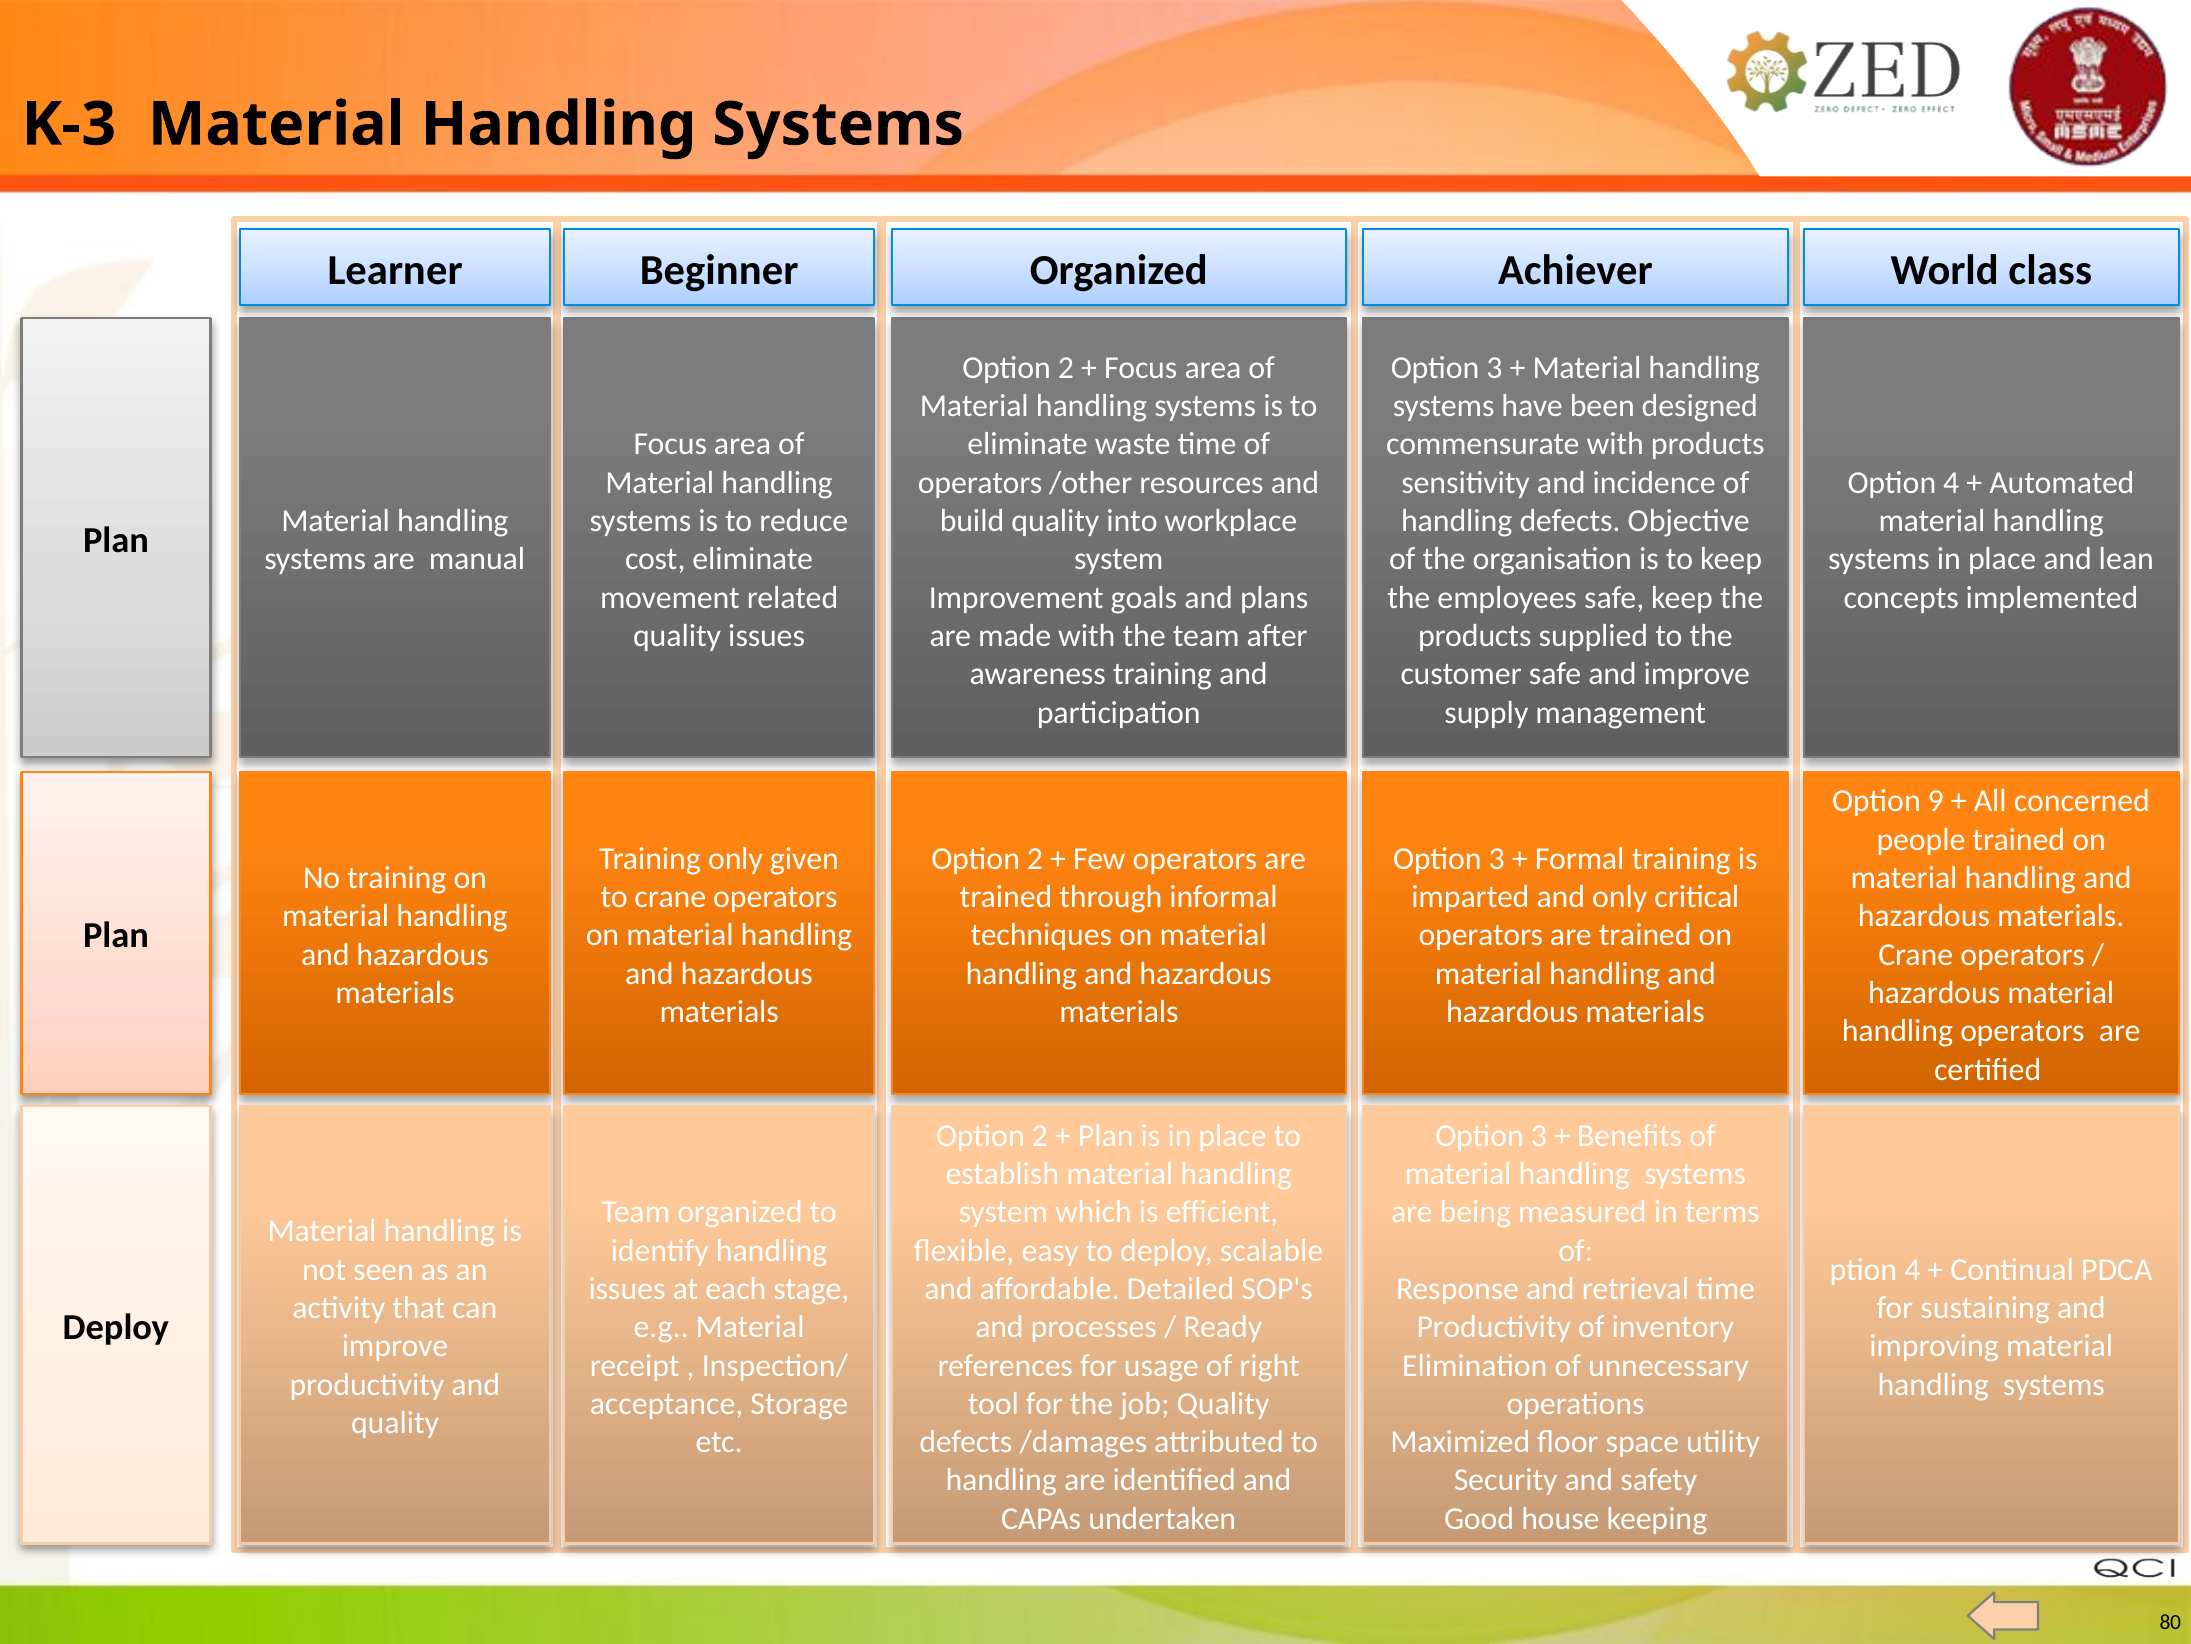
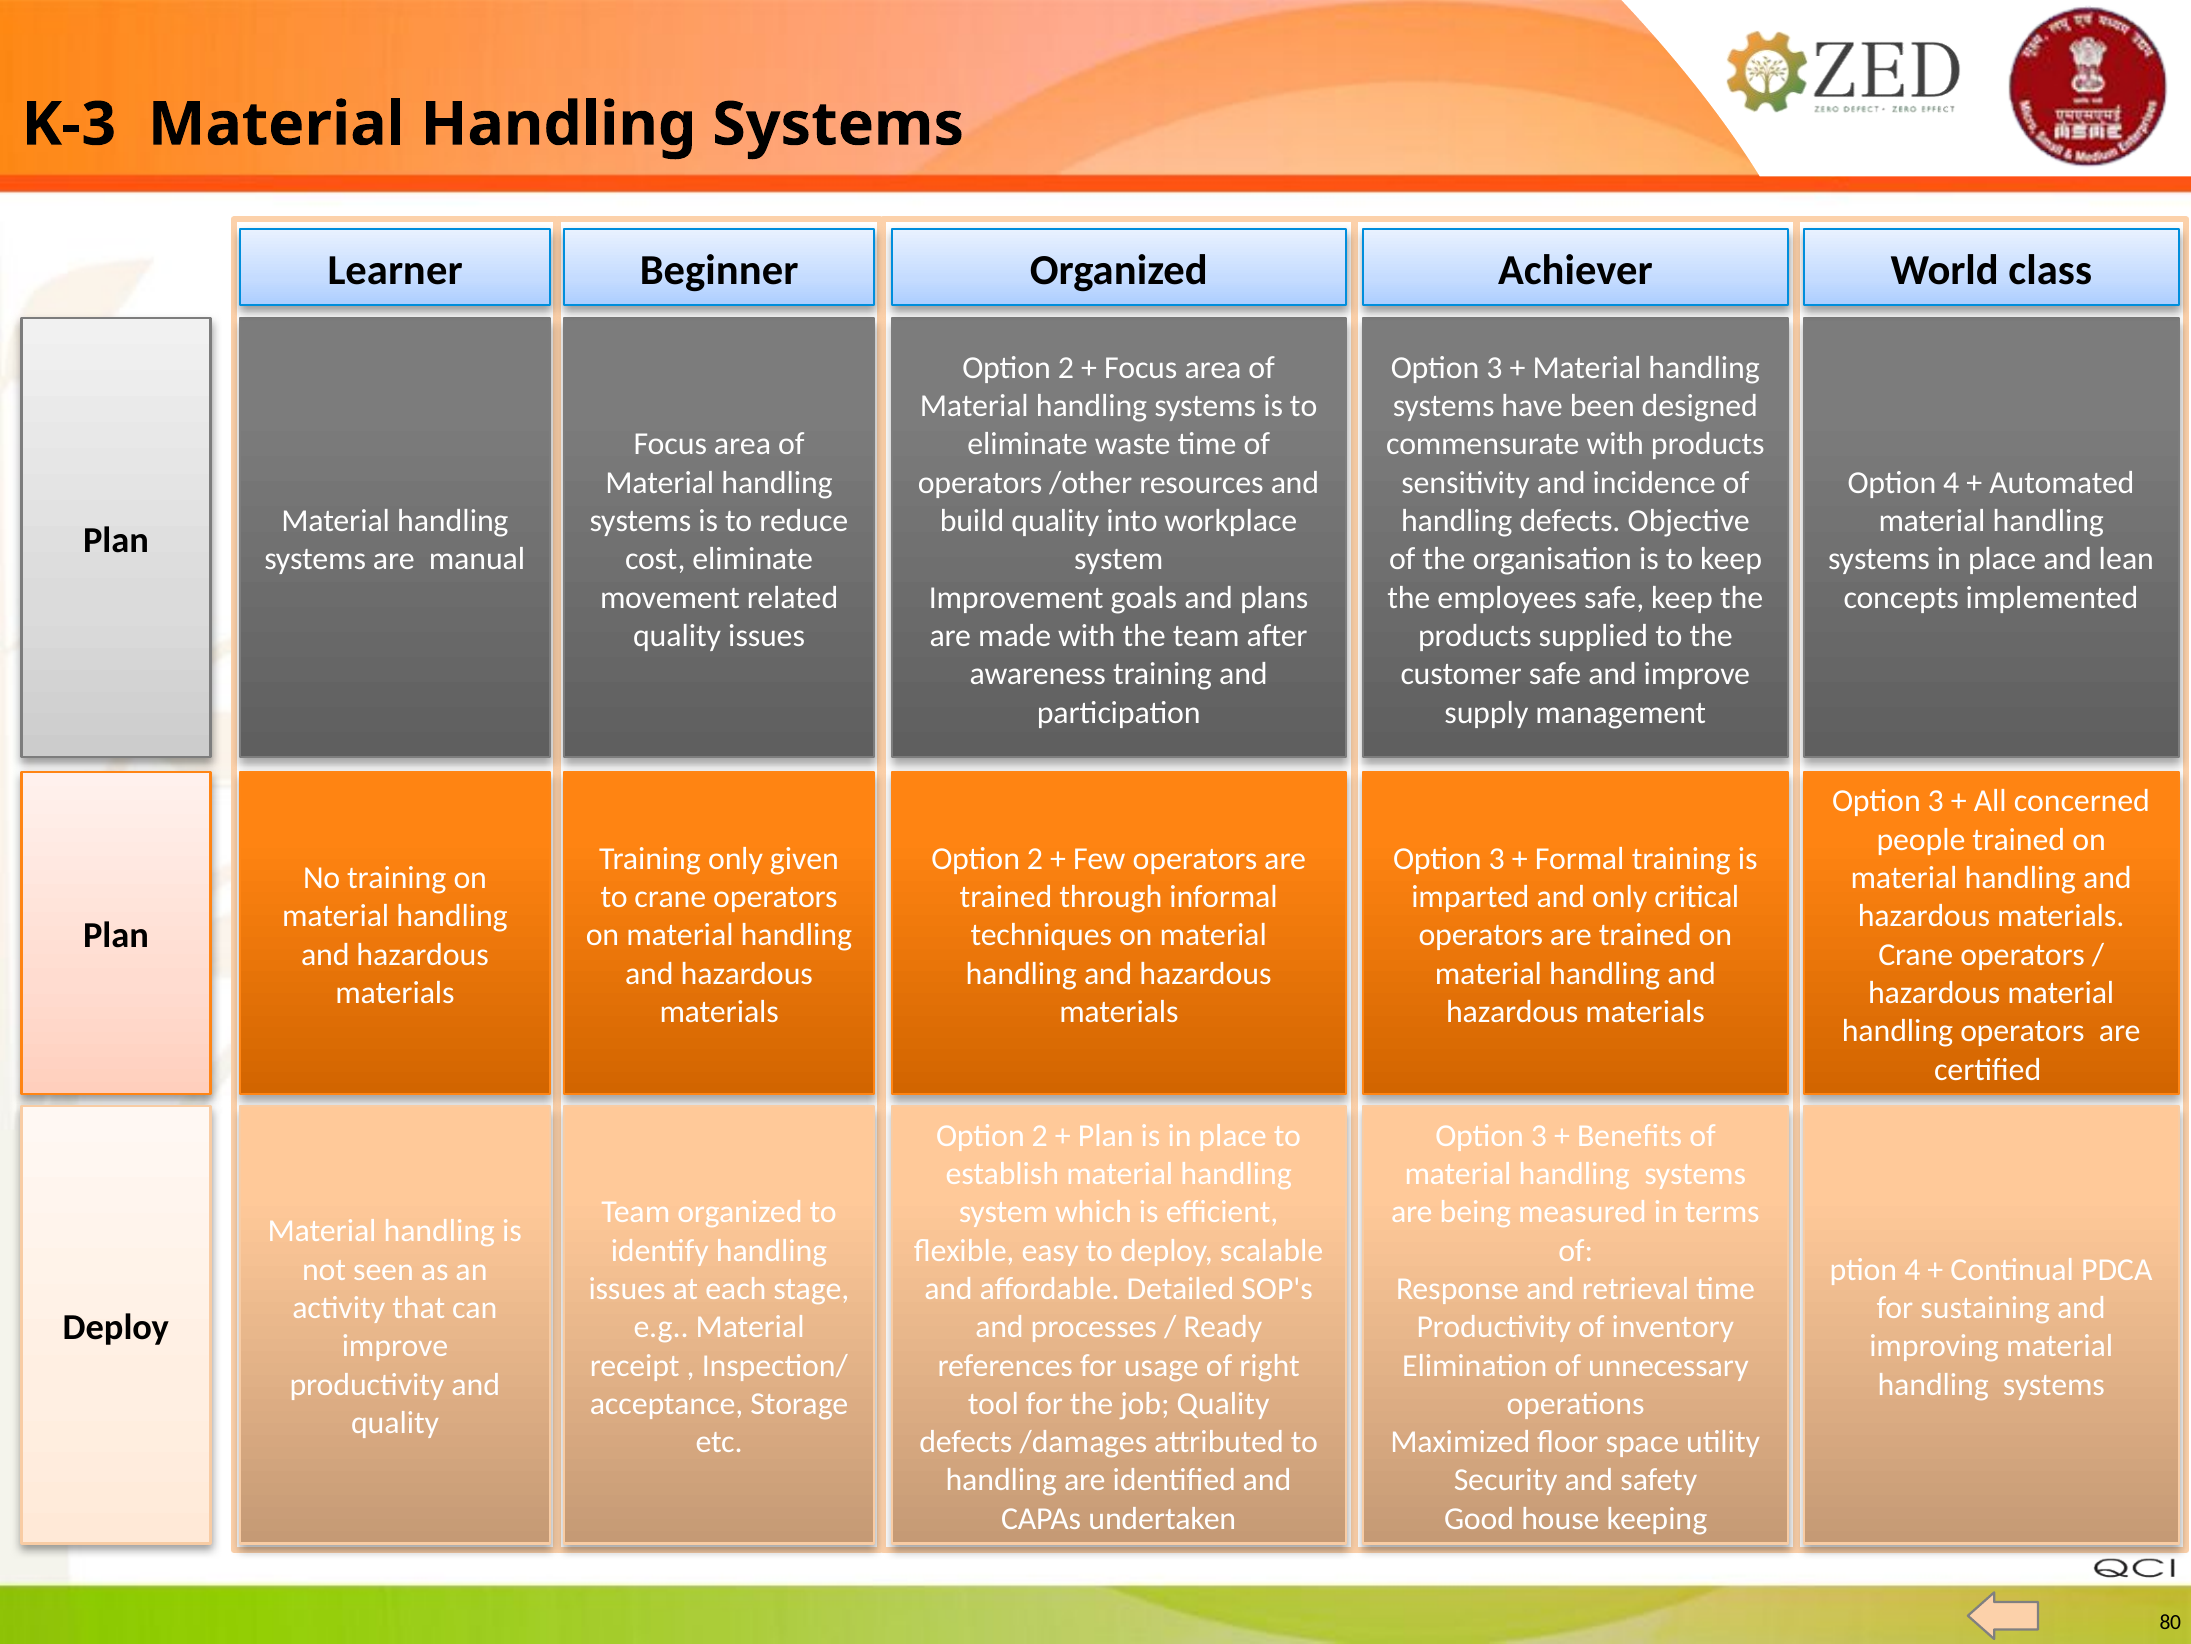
9 at (1936, 801): 9 -> 3
